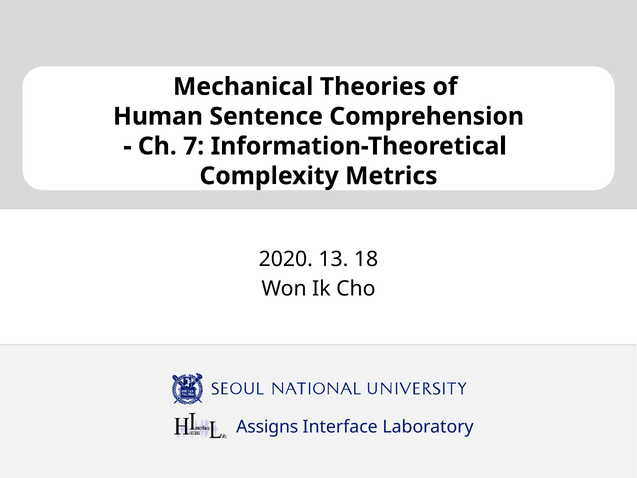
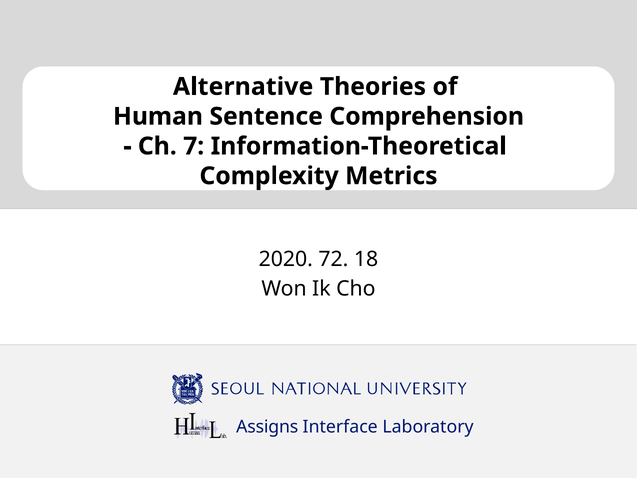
Mechanical: Mechanical -> Alternative
13: 13 -> 72
